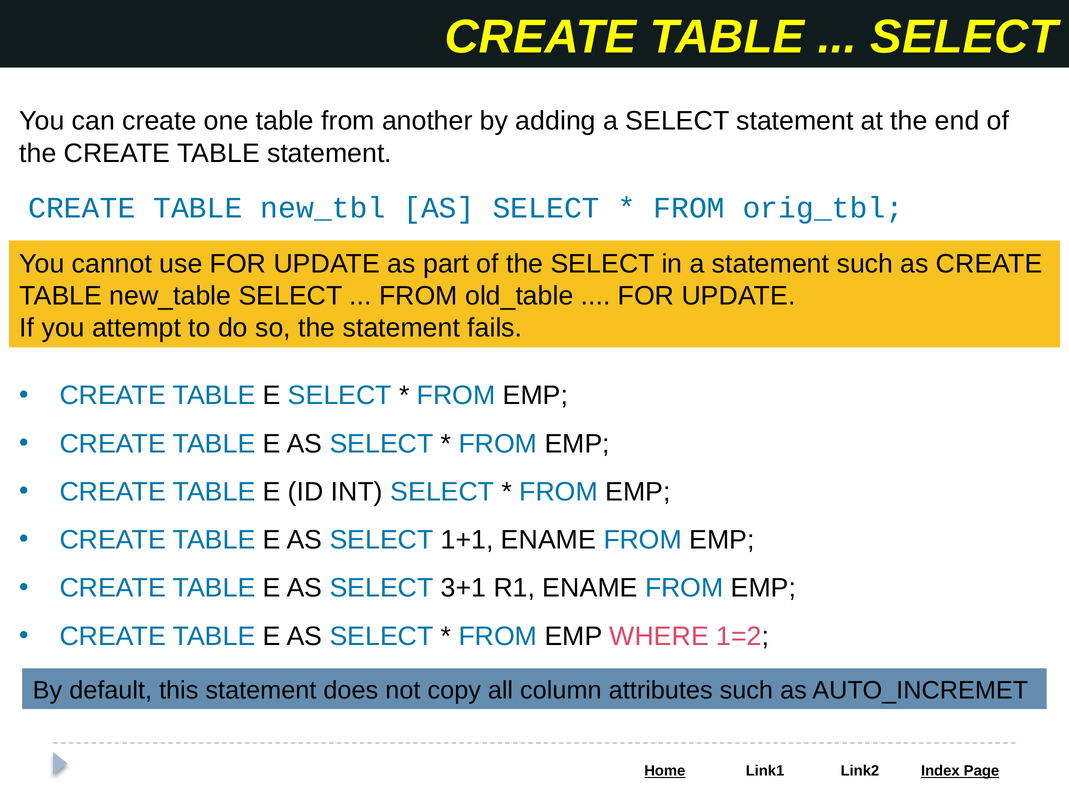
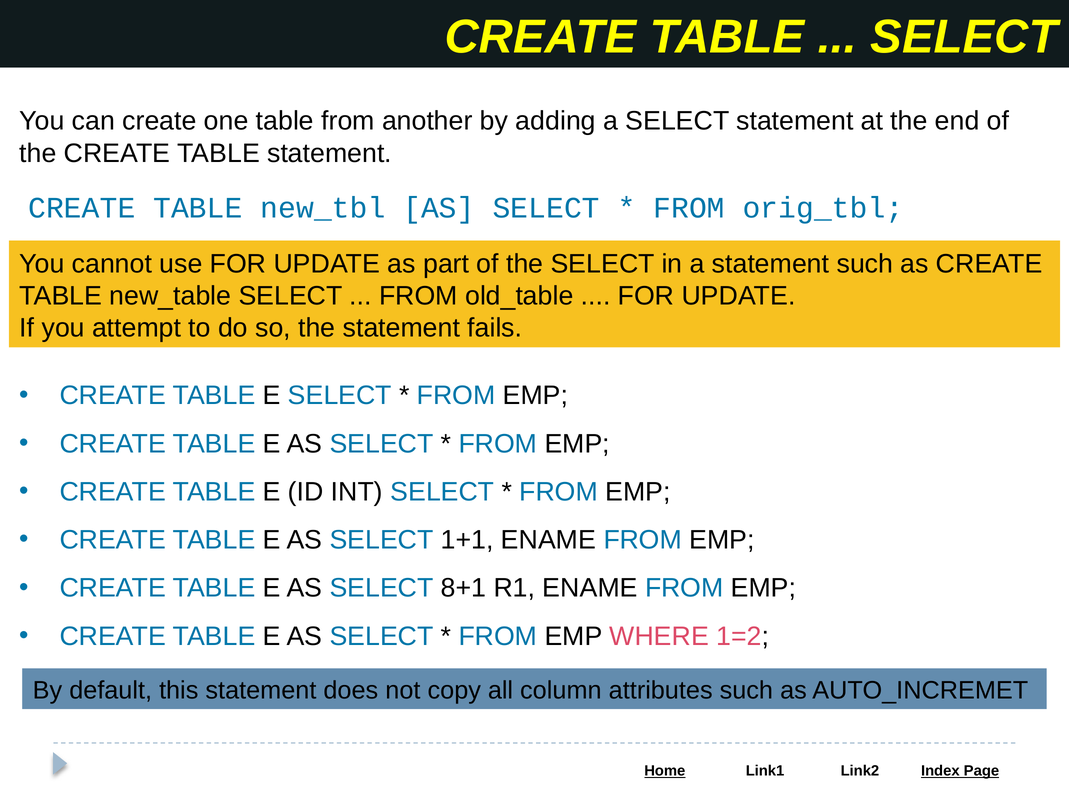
3+1: 3+1 -> 8+1
